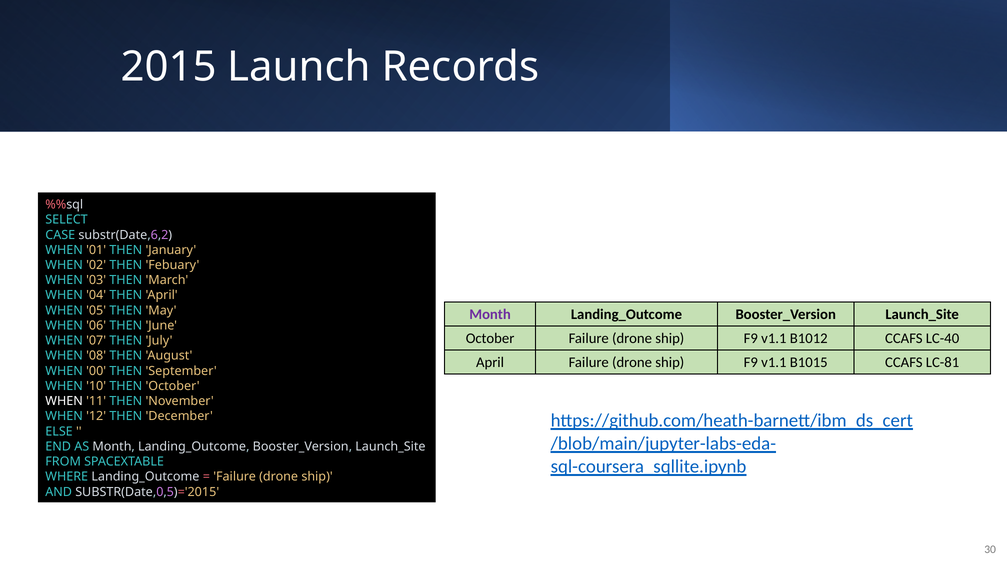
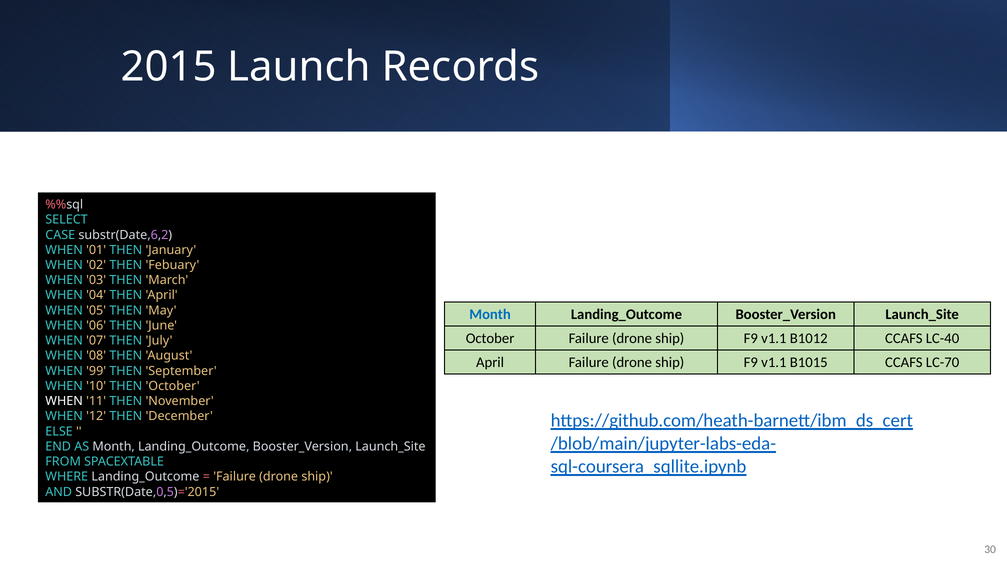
Month at (490, 314) colour: purple -> blue
LC-81: LC-81 -> LC-70
00: 00 -> 99
